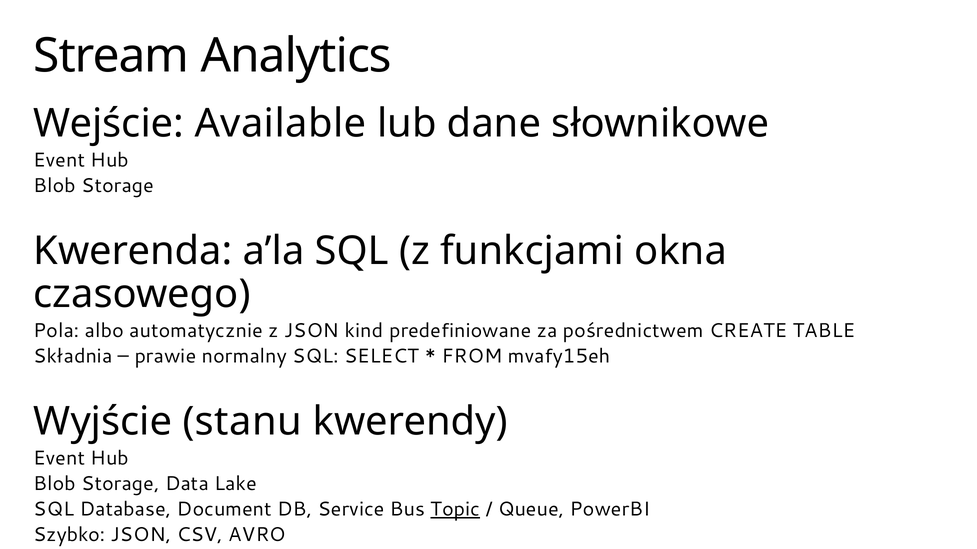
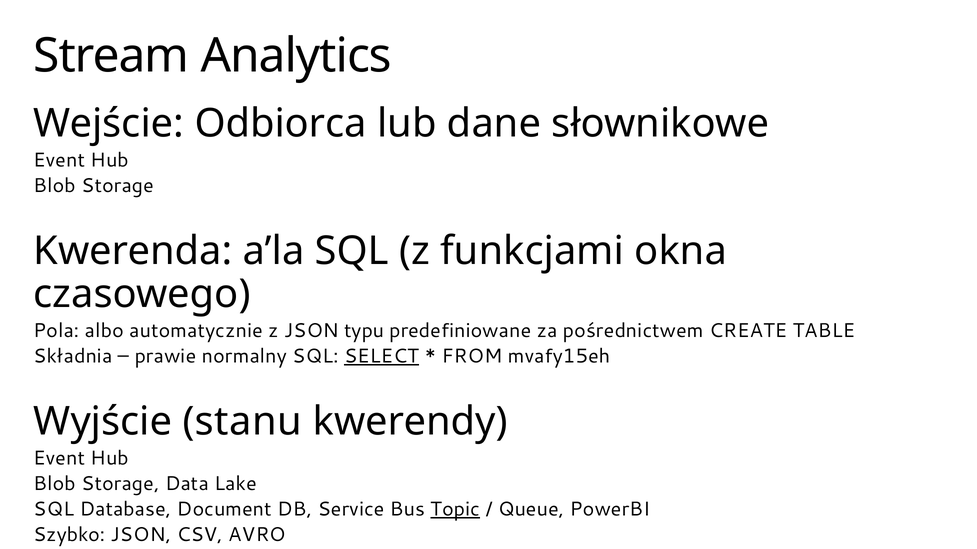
Available: Available -> Odbiorca
kind: kind -> typu
SELECT underline: none -> present
